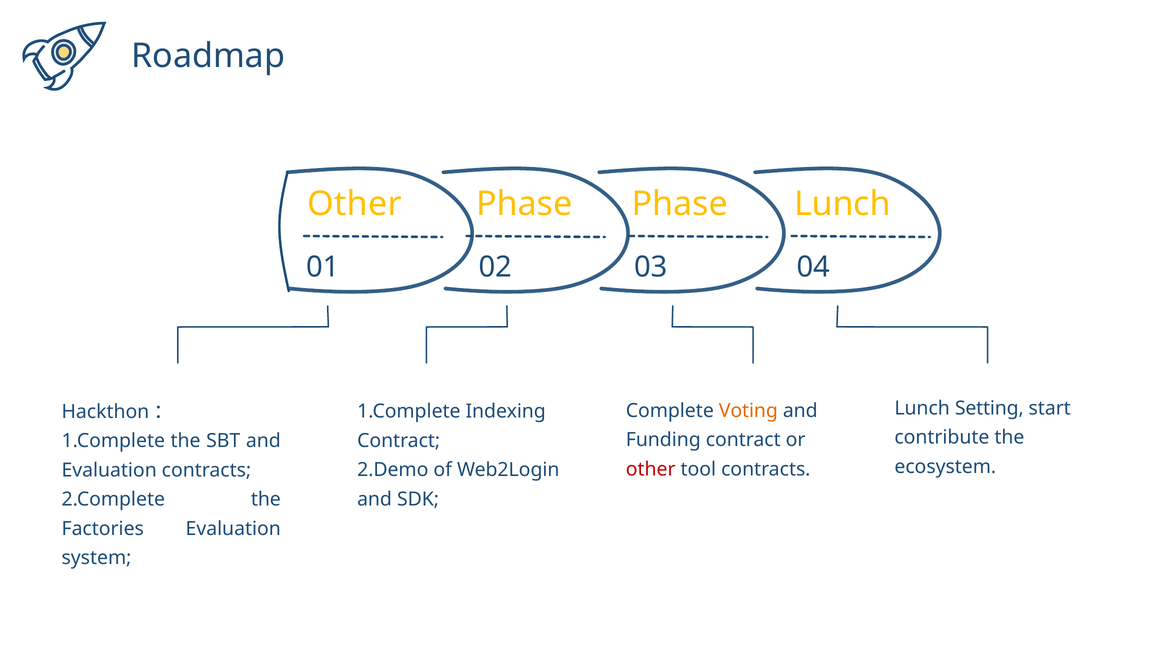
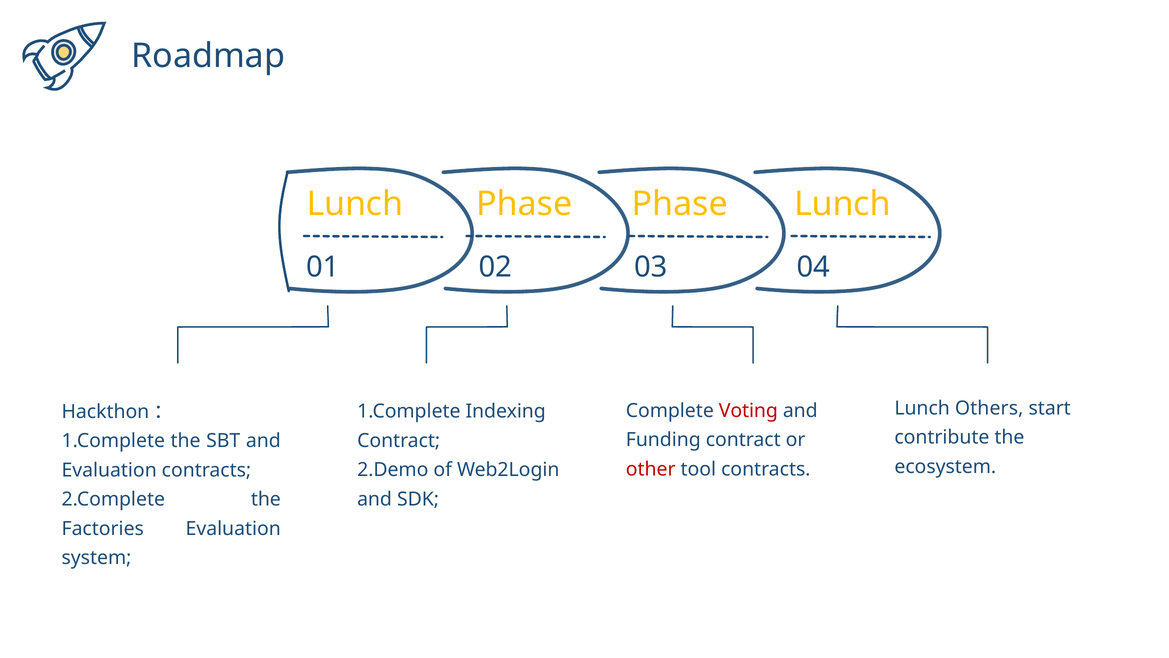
Other at (355, 204): Other -> Lunch
Setting: Setting -> Others
Voting colour: orange -> red
